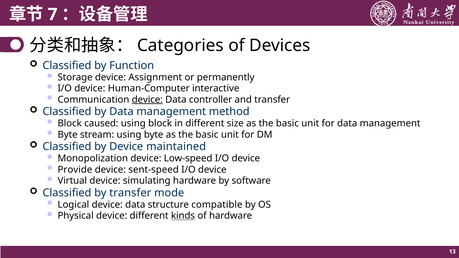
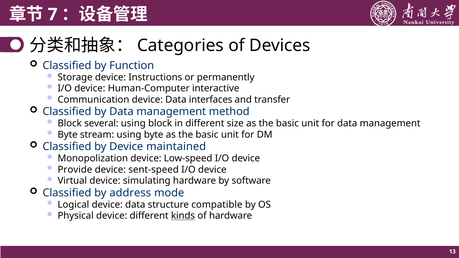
Assignment: Assignment -> Instructions
device at (147, 100) underline: present -> none
controller: controller -> interfaces
caused: caused -> several
by transfer: transfer -> address
